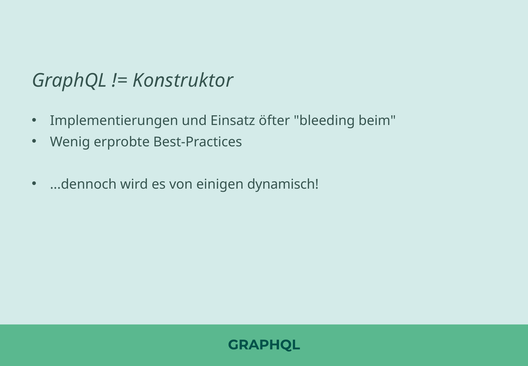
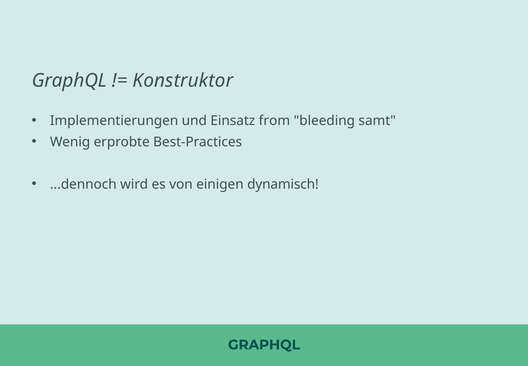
öfter: öfter -> from
beim: beim -> samt
